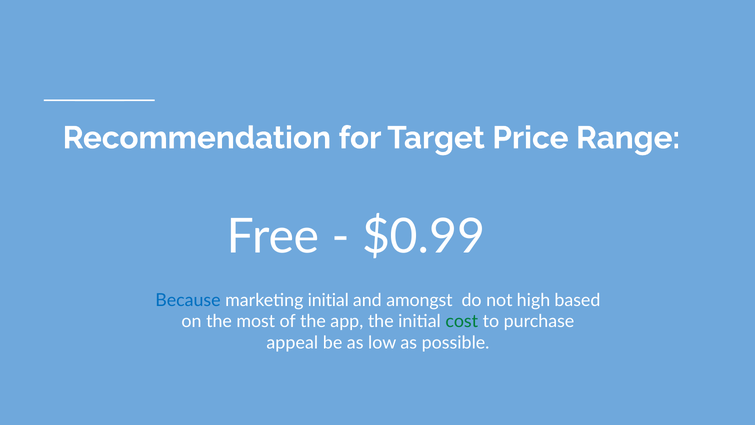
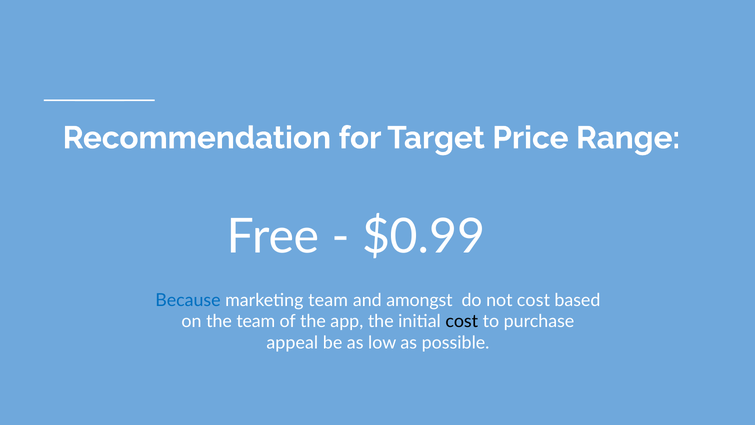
marketing initial: initial -> team
not high: high -> cost
the most: most -> team
cost at (462, 321) colour: green -> black
